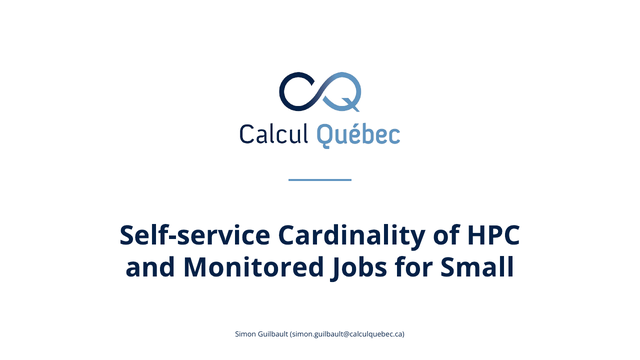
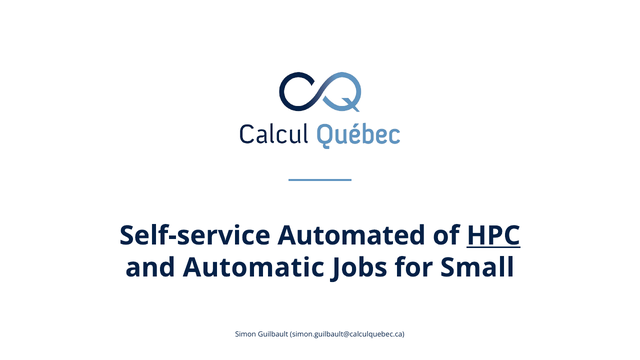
Cardinality: Cardinality -> Automated
HPC underline: none -> present
Monitored: Monitored -> Automatic
